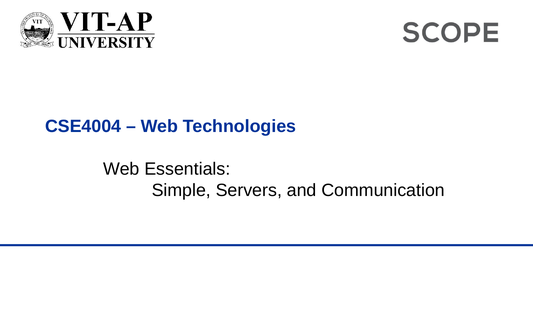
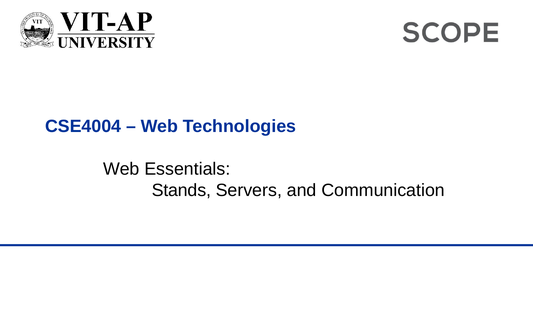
Simple: Simple -> Stands
